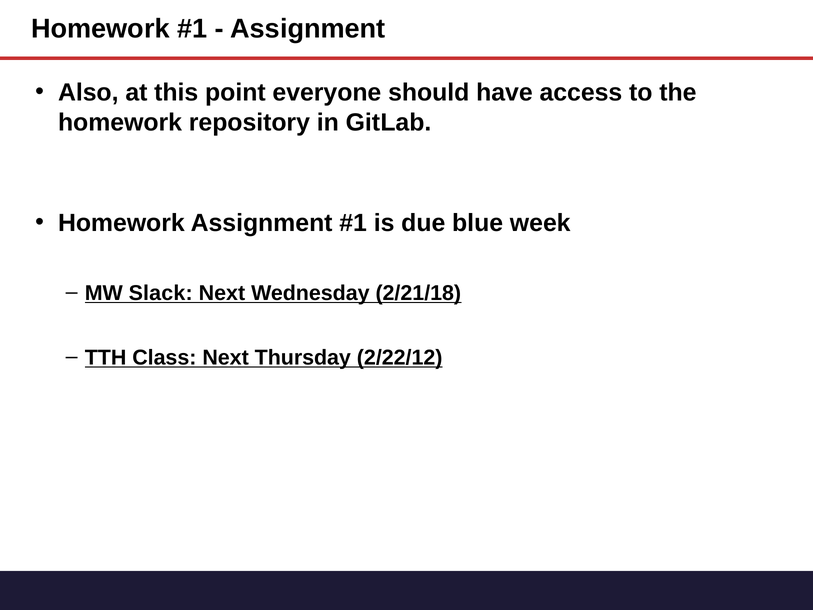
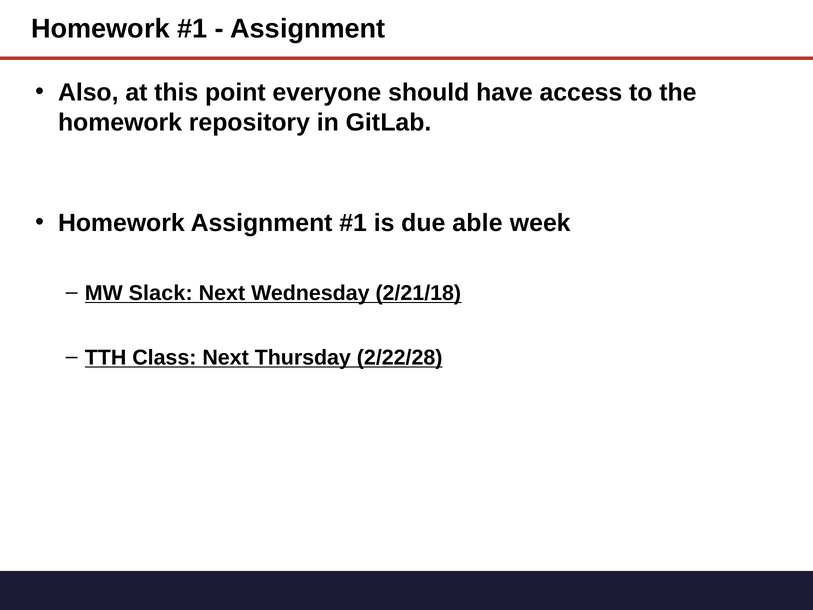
blue: blue -> able
2/22/12: 2/22/12 -> 2/22/28
